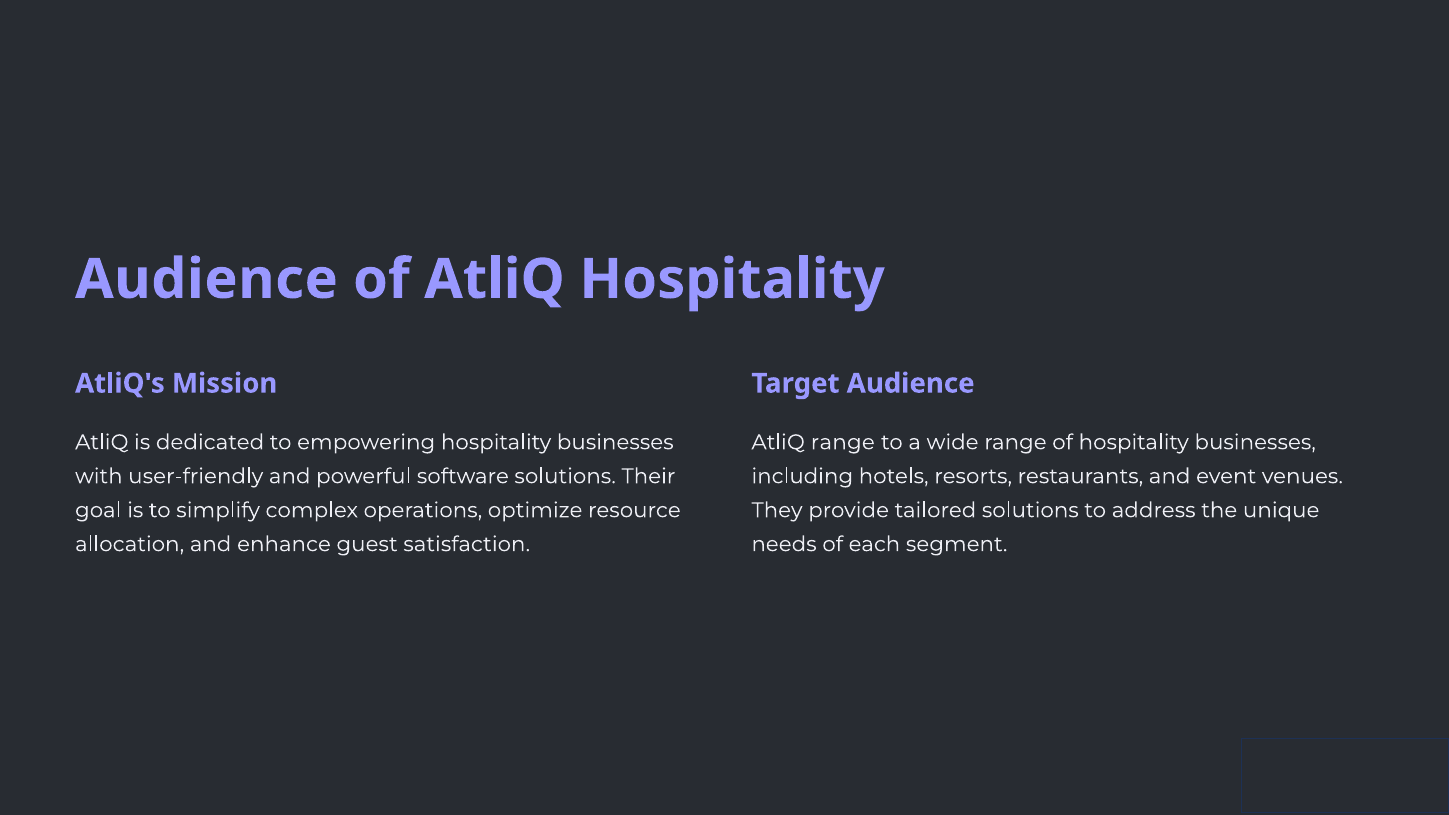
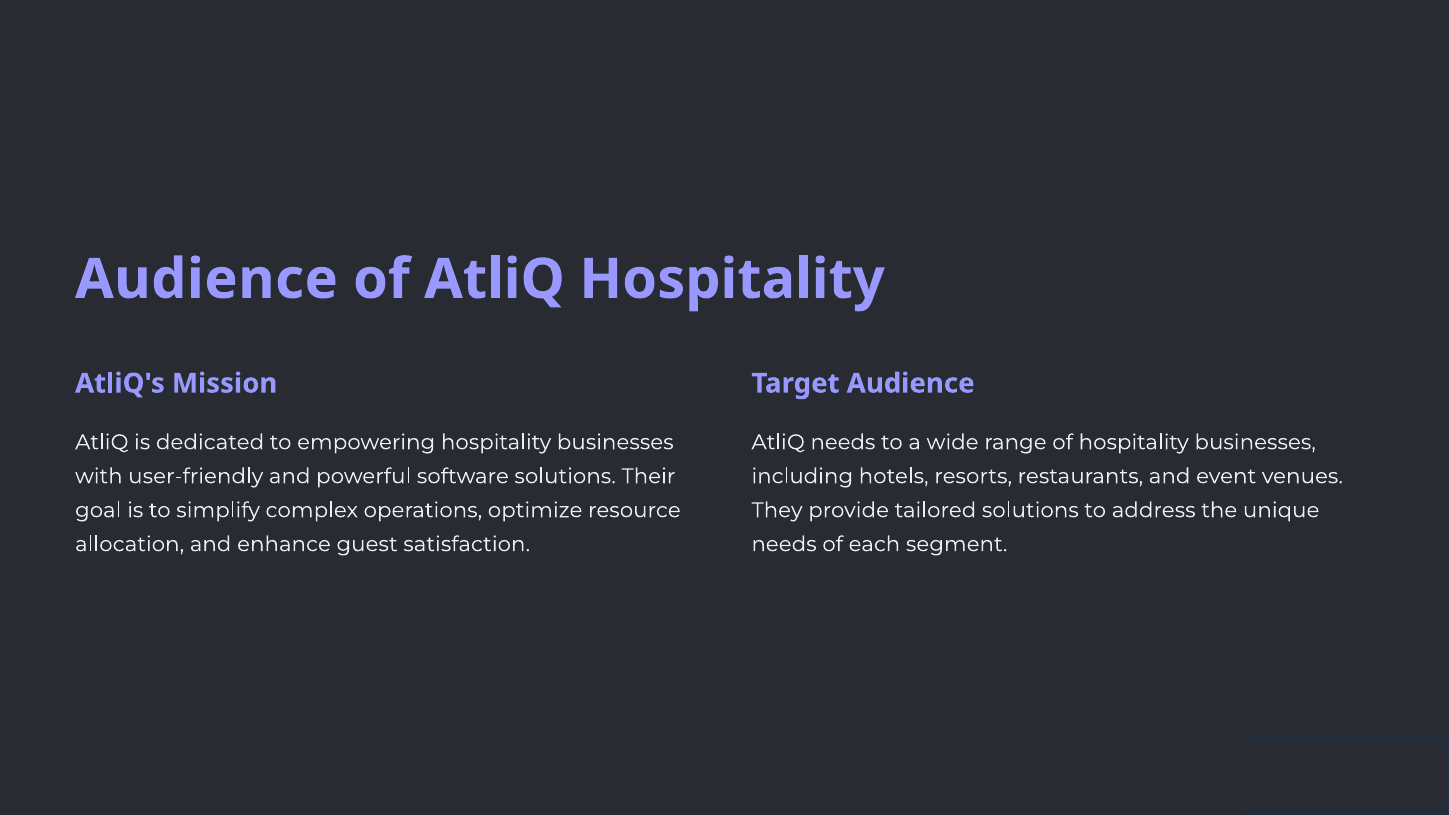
AtliQ range: range -> needs
